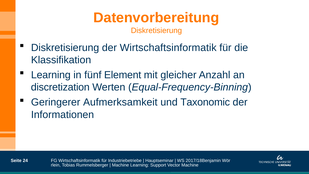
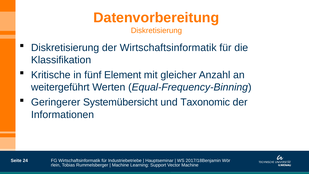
Learning at (51, 75): Learning -> Kritische
discretization: discretization -> weitergeführt
Aufmerksamkeit: Aufmerksamkeit -> Systemübersicht
